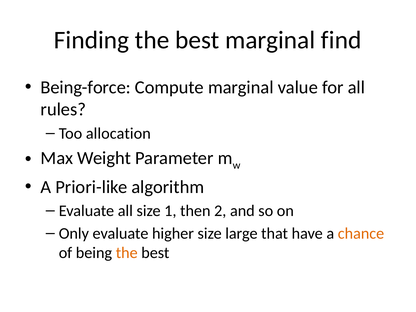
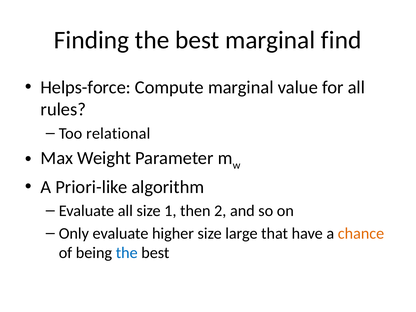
Being-force: Being-force -> Helps-force
allocation: allocation -> relational
the at (127, 253) colour: orange -> blue
